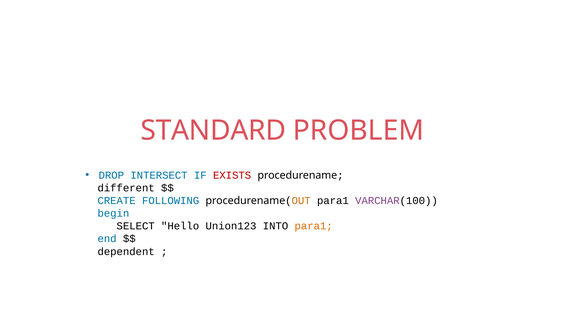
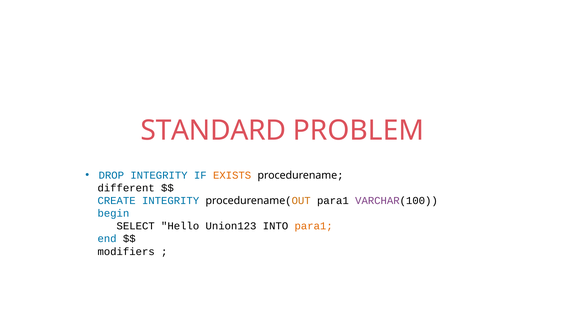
DROP INTERSECT: INTERSECT -> INTEGRITY
EXISTS colour: red -> orange
CREATE FOLLOWING: FOLLOWING -> INTEGRITY
dependent: dependent -> modifiers
